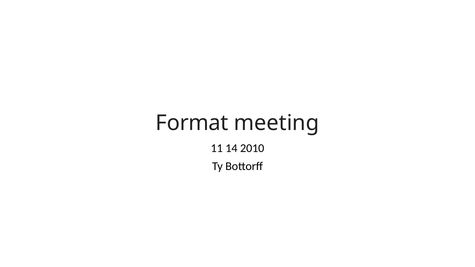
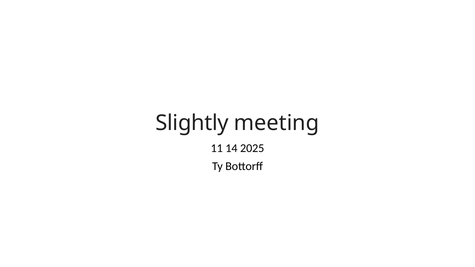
Format: Format -> Slightly
2010: 2010 -> 2025
